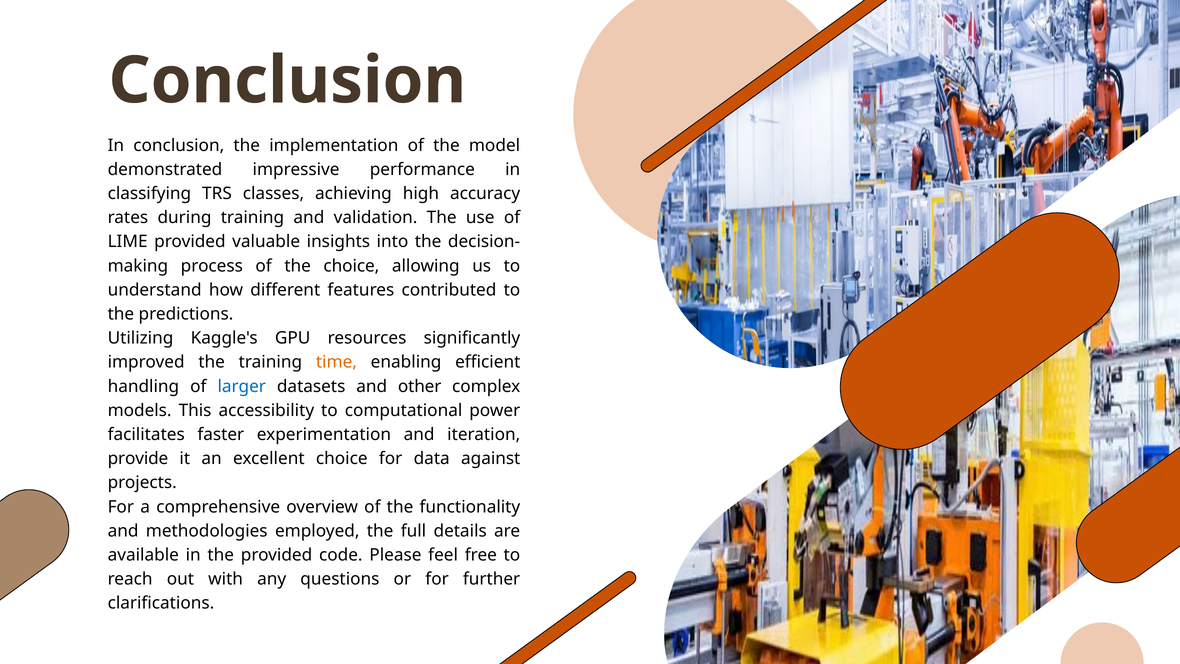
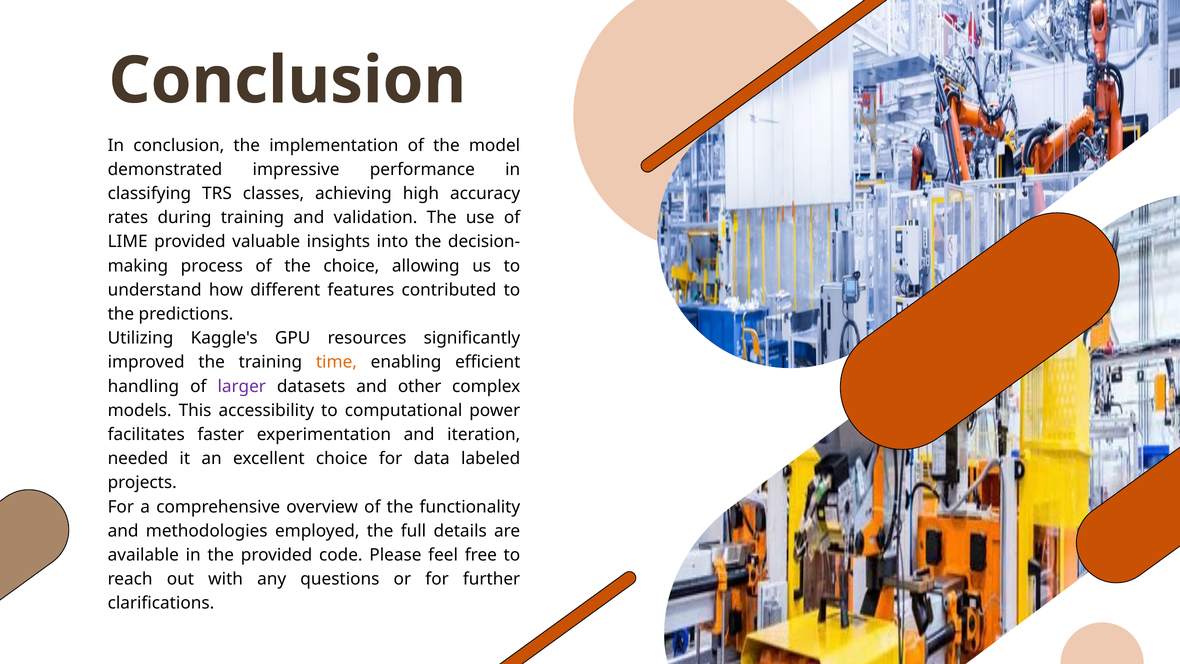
larger colour: blue -> purple
provide: provide -> needed
against: against -> labeled
